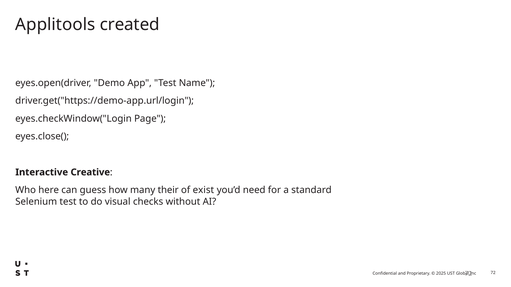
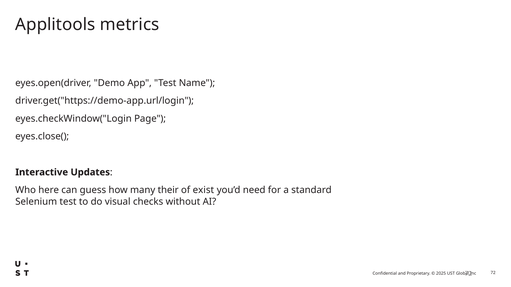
created: created -> metrics
Creative: Creative -> Updates
